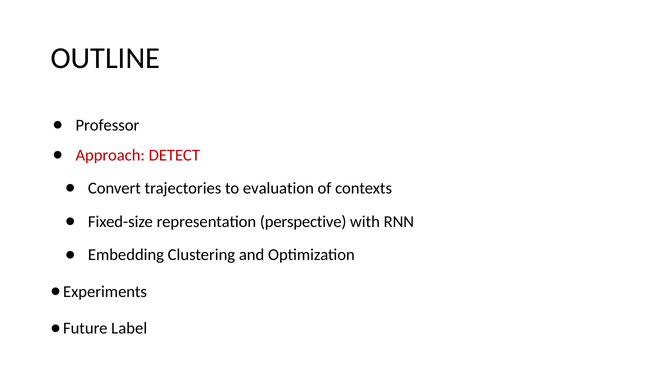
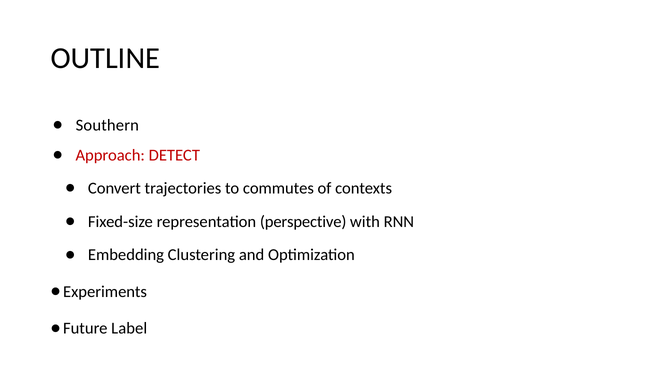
Professor: Professor -> Southern
evaluation: evaluation -> commutes
